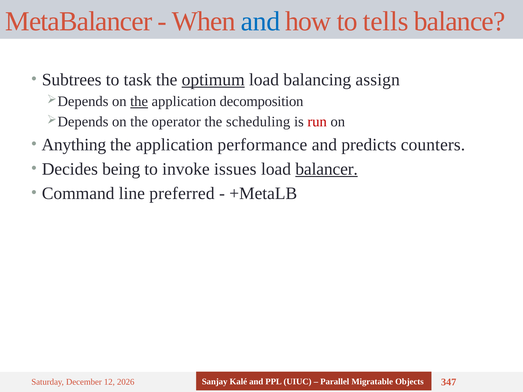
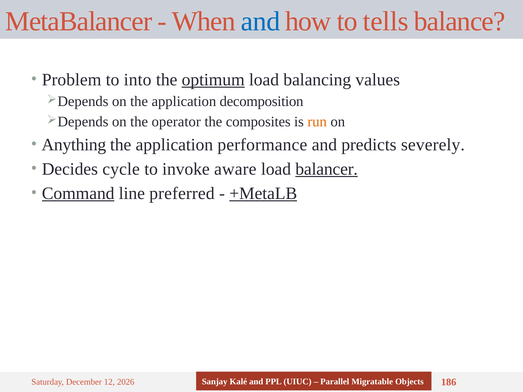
Subtrees: Subtrees -> Problem
task: task -> into
assign: assign -> values
the at (139, 102) underline: present -> none
scheduling: scheduling -> composites
run colour: red -> orange
counters: counters -> severely
being: being -> cycle
issues: issues -> aware
Command underline: none -> present
+MetaLB underline: none -> present
347: 347 -> 186
